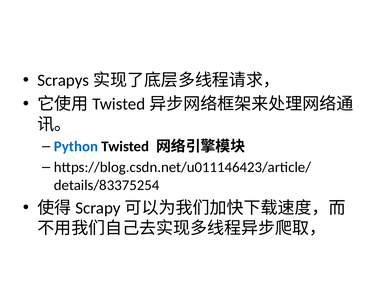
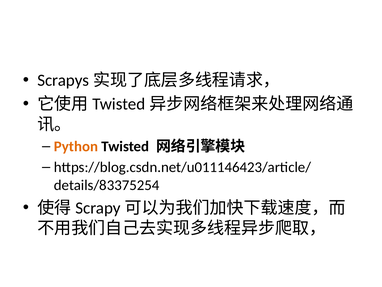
Python colour: blue -> orange
